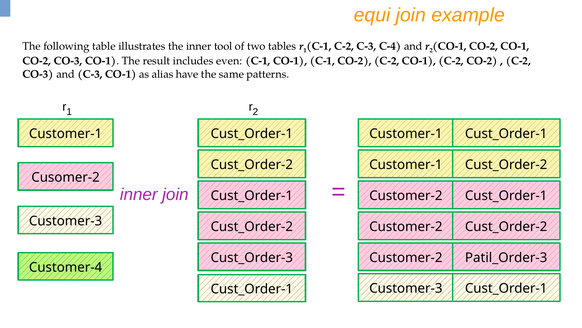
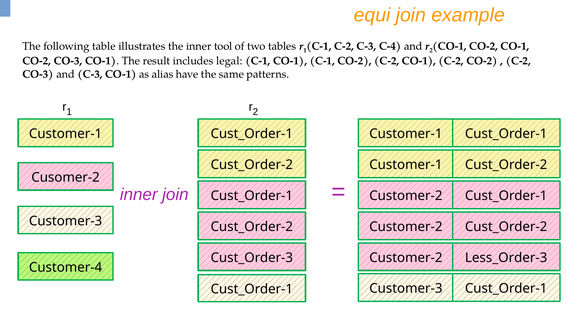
even: even -> legal
Patil_Order-3: Patil_Order-3 -> Less_Order-3
